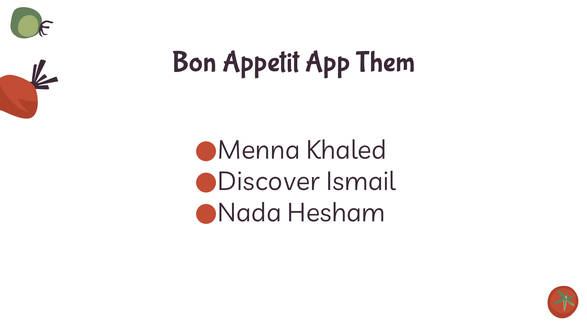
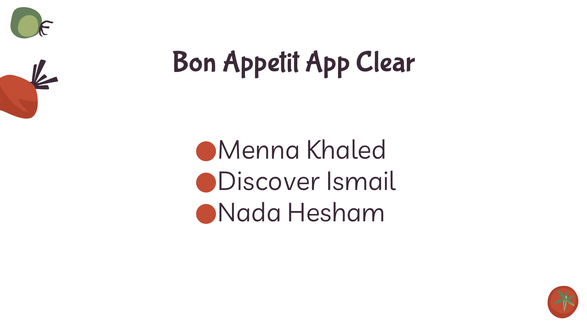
Them: Them -> Clear
